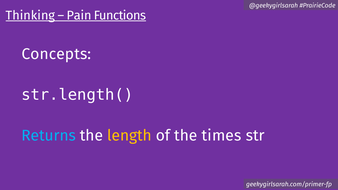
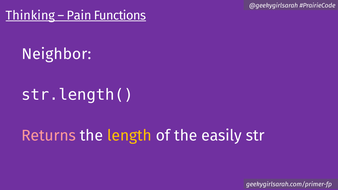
Concepts: Concepts -> Neighbor
Returns colour: light blue -> pink
times: times -> easily
